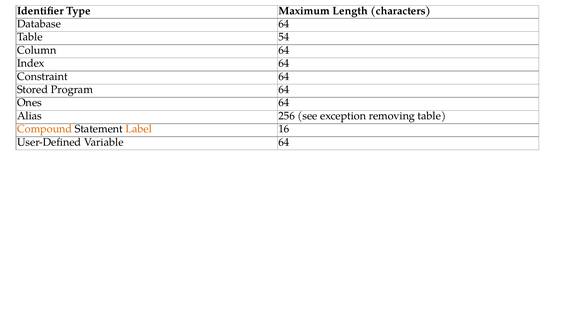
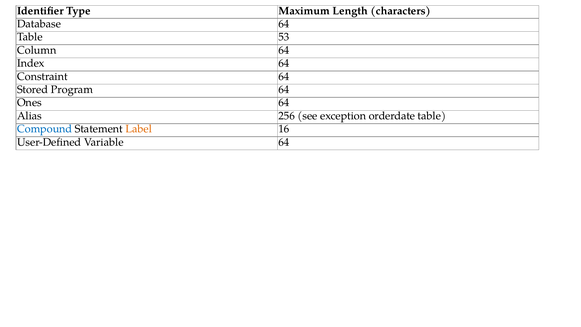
54: 54 -> 53
removing: removing -> orderdate
Compound colour: orange -> blue
